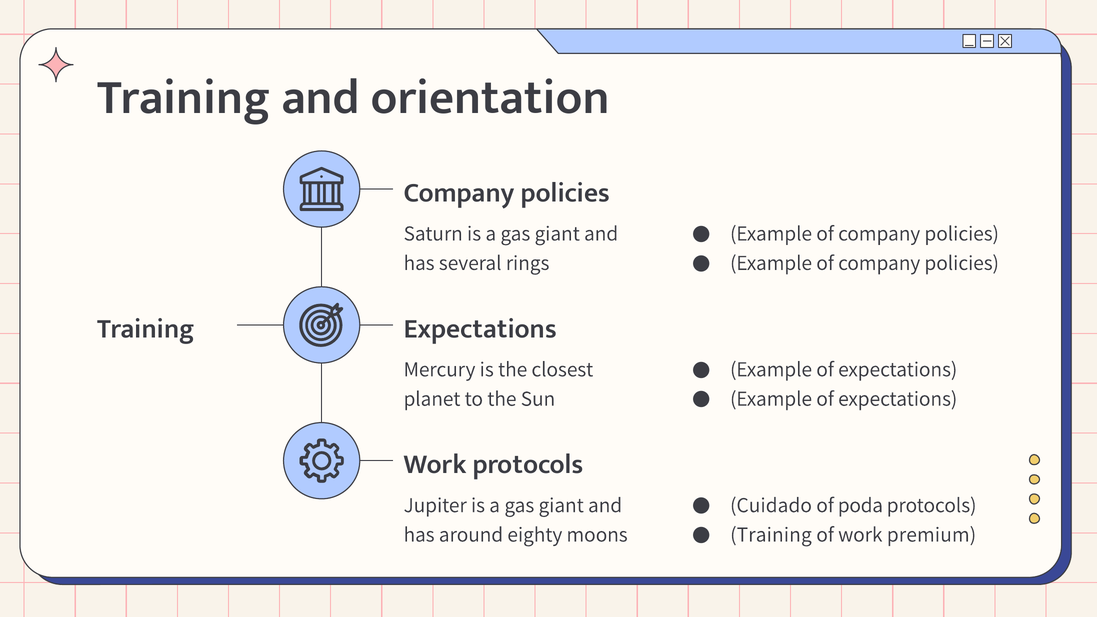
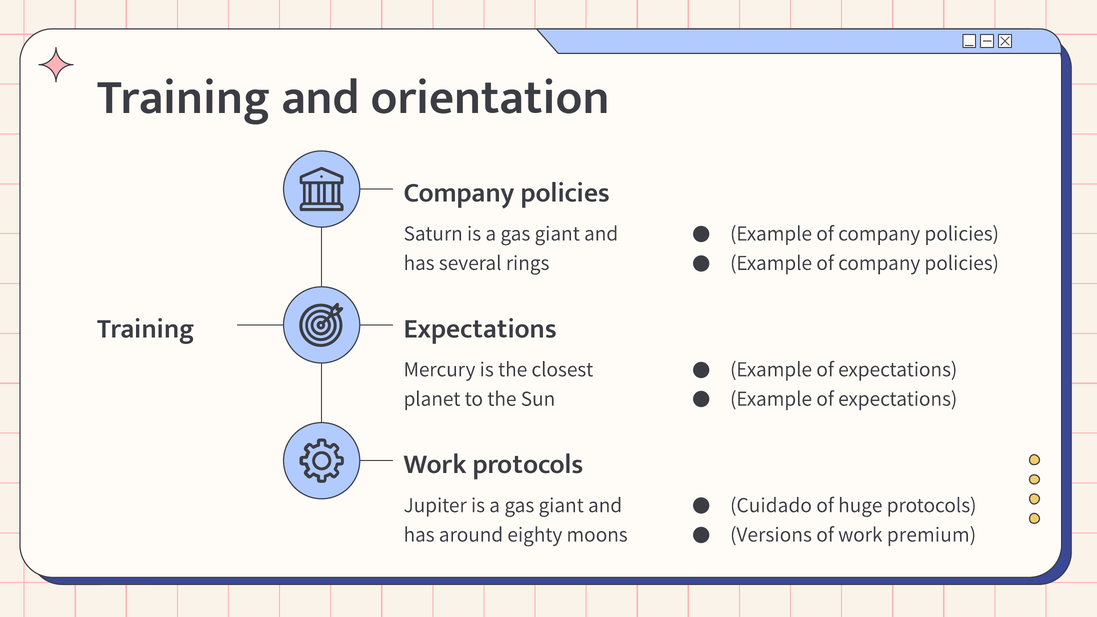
poda: poda -> huge
Training at (771, 535): Training -> Versions
